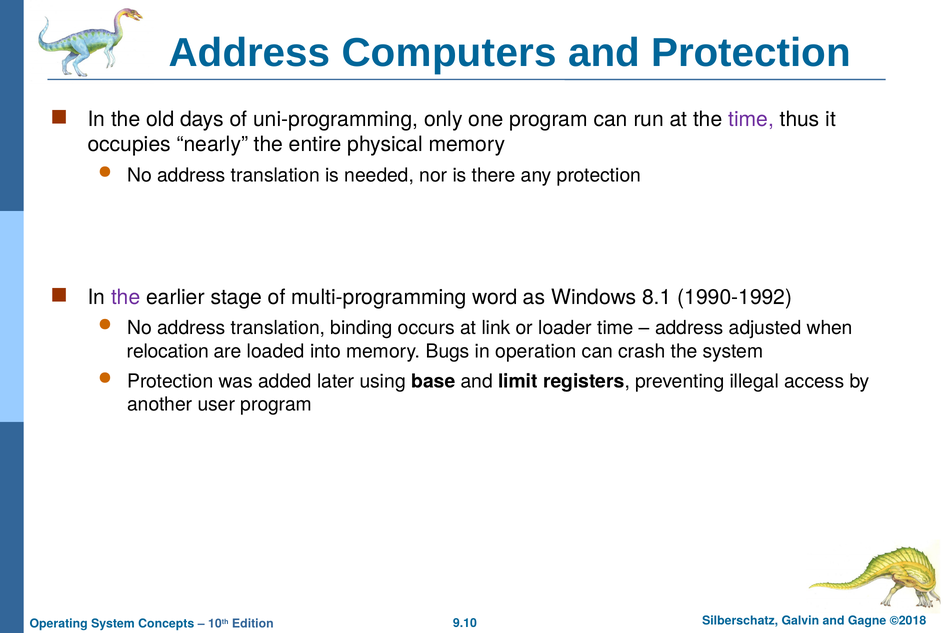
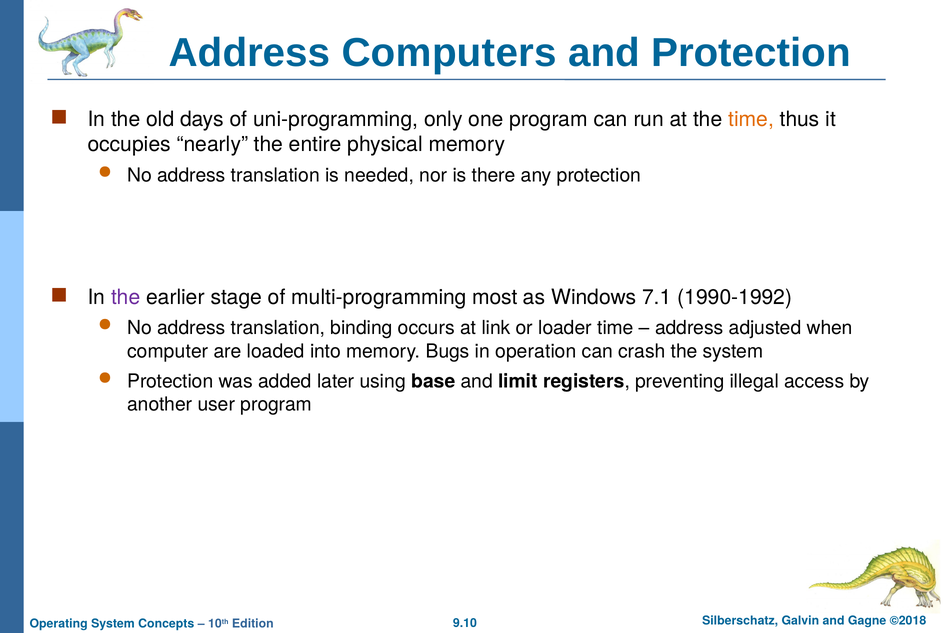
time at (751, 119) colour: purple -> orange
word: word -> most
8.1: 8.1 -> 7.1
relocation: relocation -> computer
